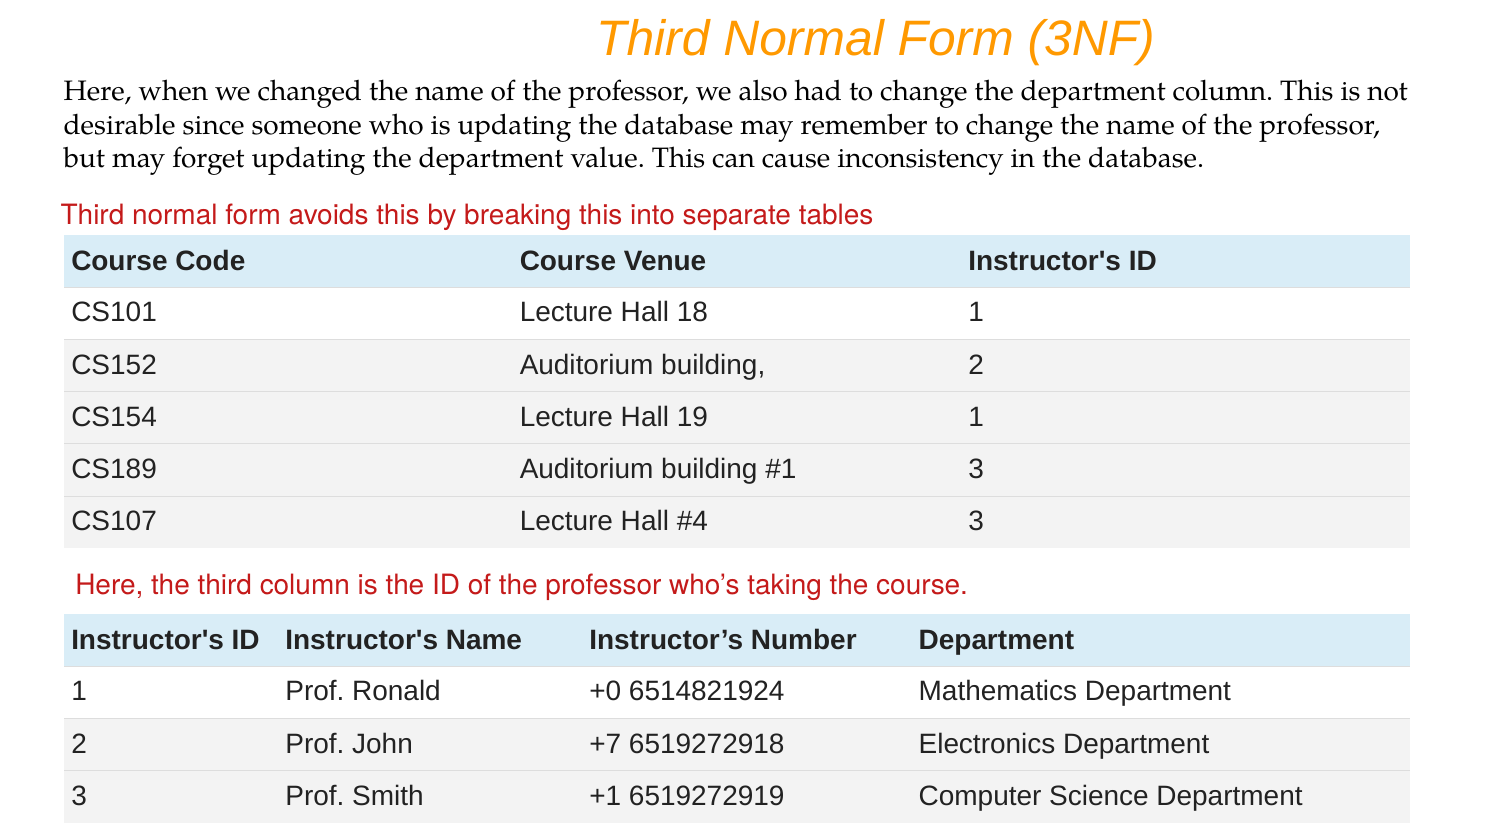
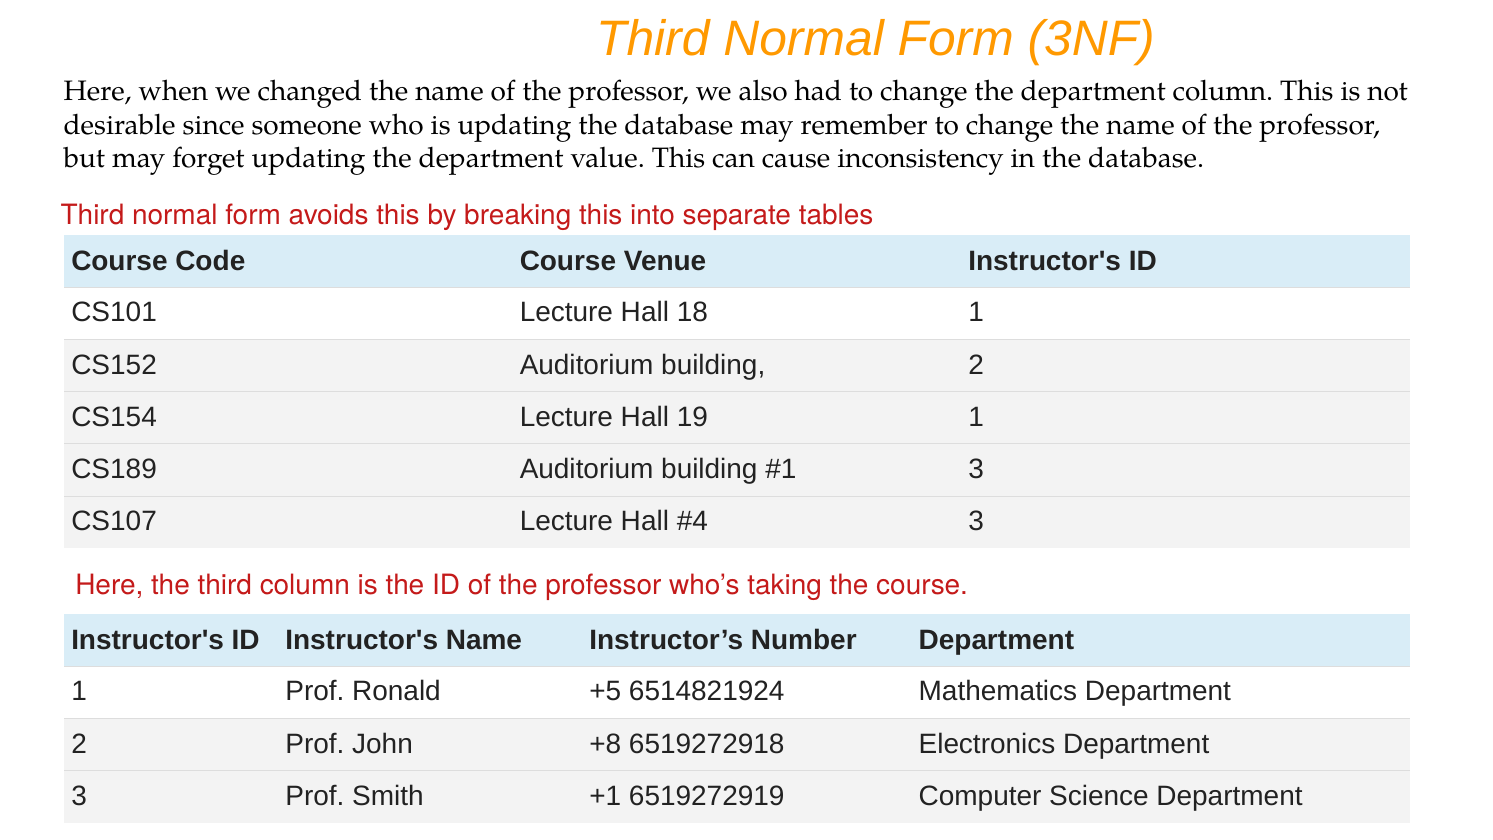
+0: +0 -> +5
+7: +7 -> +8
